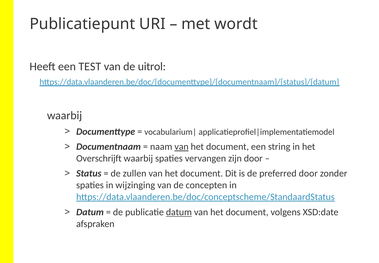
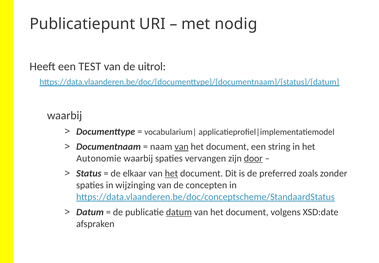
wordt: wordt -> nodig
Overschrijft: Overschrijft -> Autonomie
door at (253, 158) underline: none -> present
zullen: zullen -> elkaar
het at (171, 173) underline: none -> present
preferred door: door -> zoals
